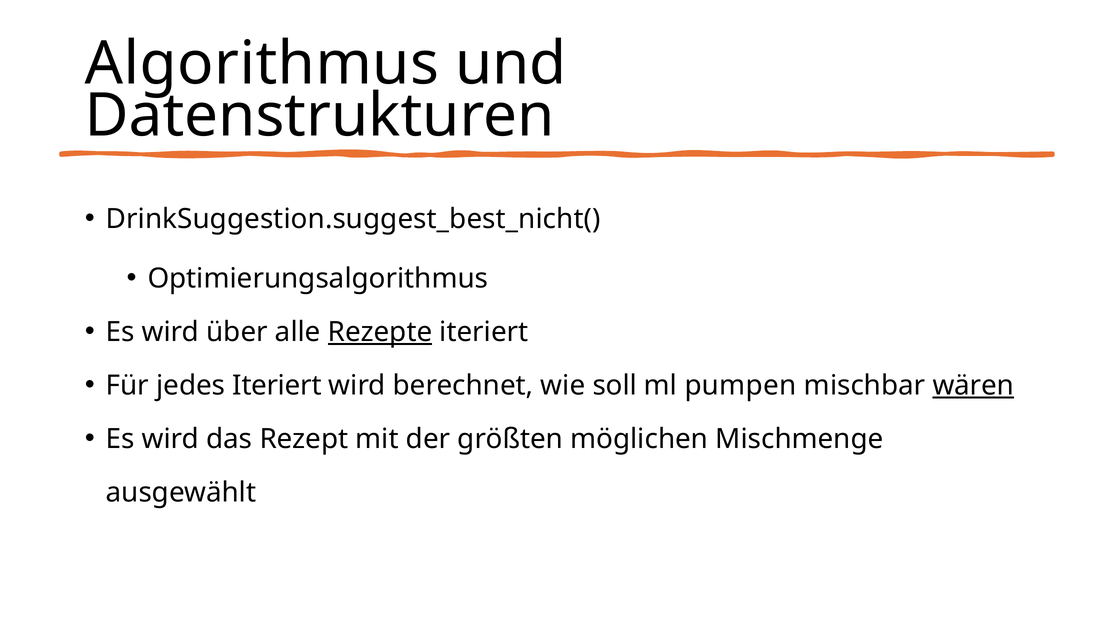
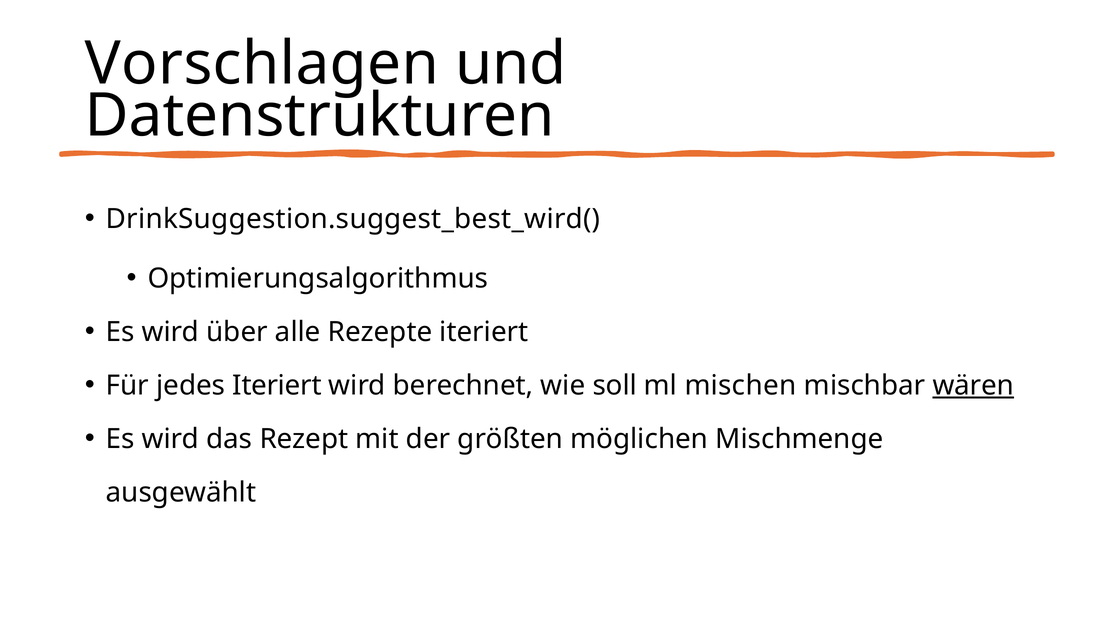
Algorithmus: Algorithmus -> Vorschlagen
DrinkSuggestion.suggest_best_nicht(: DrinkSuggestion.suggest_best_nicht( -> DrinkSuggestion.suggest_best_wird(
Rezepte underline: present -> none
pumpen: pumpen -> mischen
